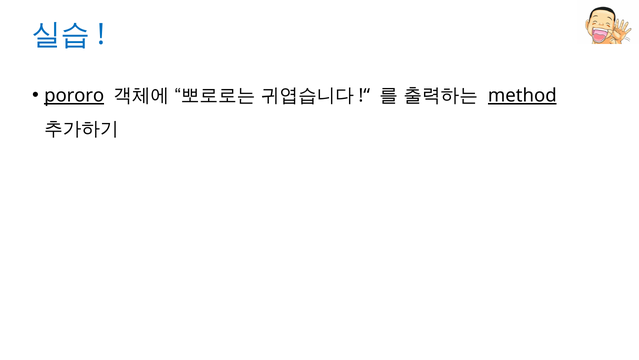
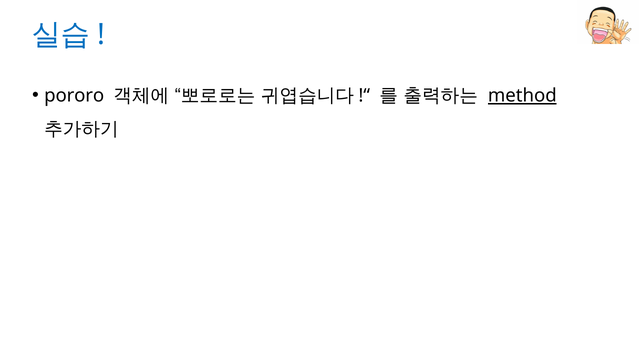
pororo underline: present -> none
